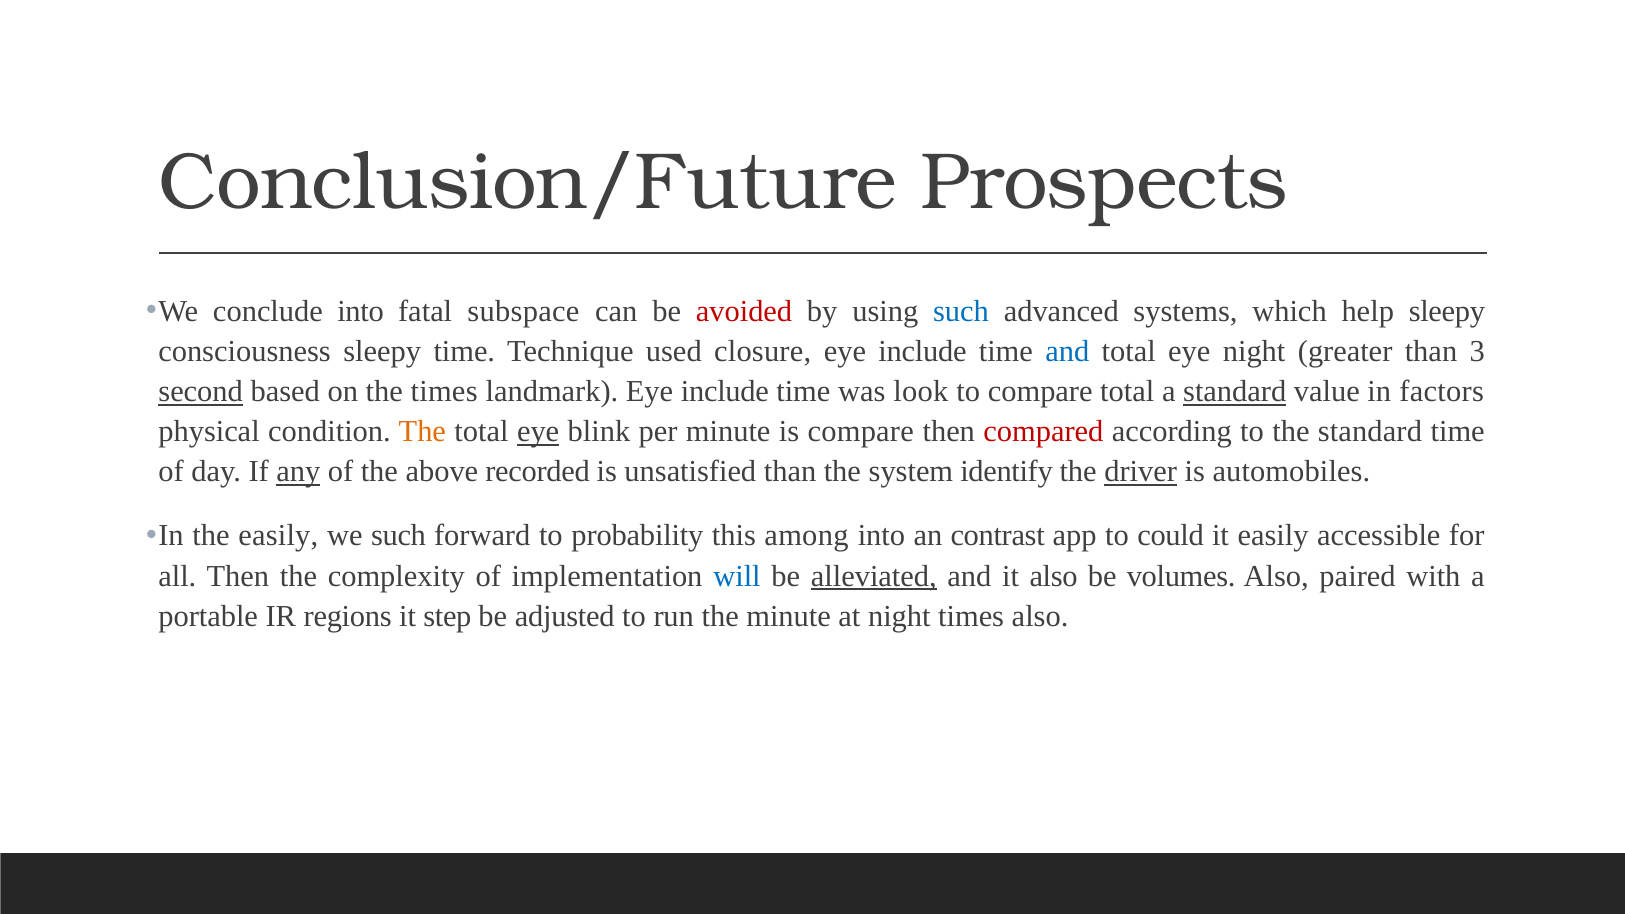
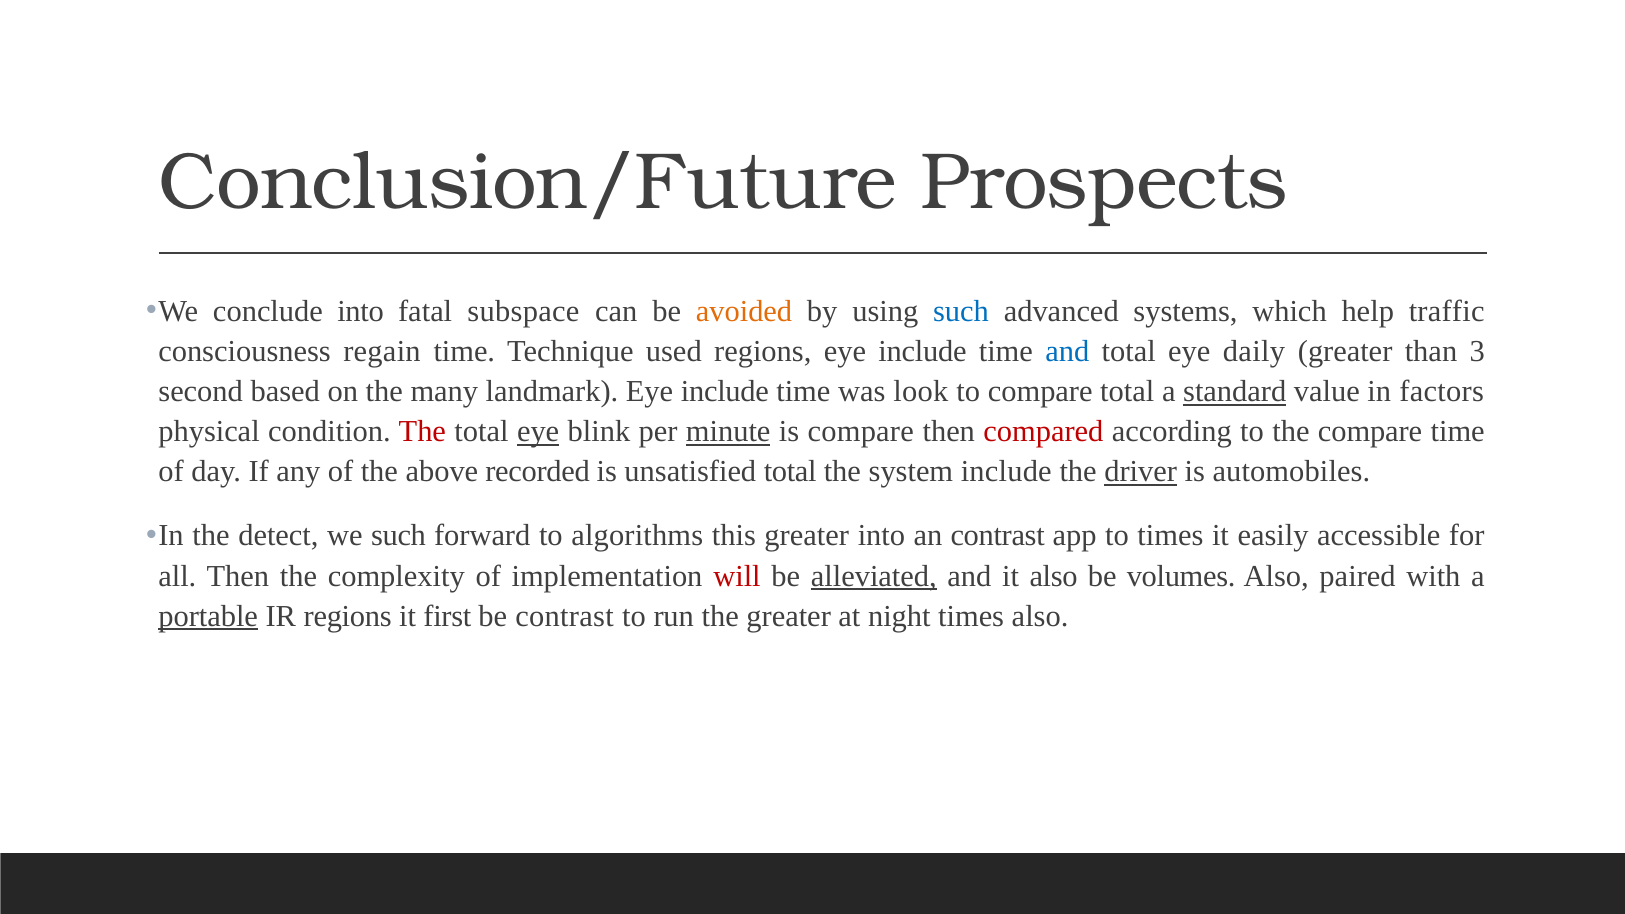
avoided colour: red -> orange
help sleepy: sleepy -> traffic
consciousness sleepy: sleepy -> regain
used closure: closure -> regions
eye night: night -> daily
second underline: present -> none
the times: times -> many
The at (422, 432) colour: orange -> red
minute at (728, 432) underline: none -> present
the standard: standard -> compare
any underline: present -> none
unsatisfied than: than -> total
system identify: identify -> include
the easily: easily -> detect
probability: probability -> algorithms
this among: among -> greater
to could: could -> times
will colour: blue -> red
portable underline: none -> present
step: step -> first
be adjusted: adjusted -> contrast
the minute: minute -> greater
